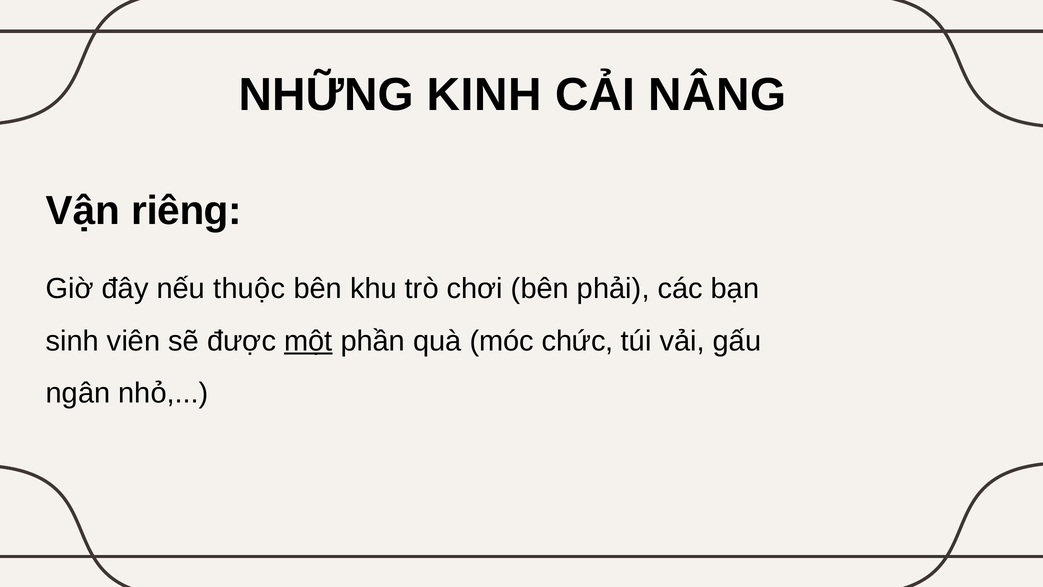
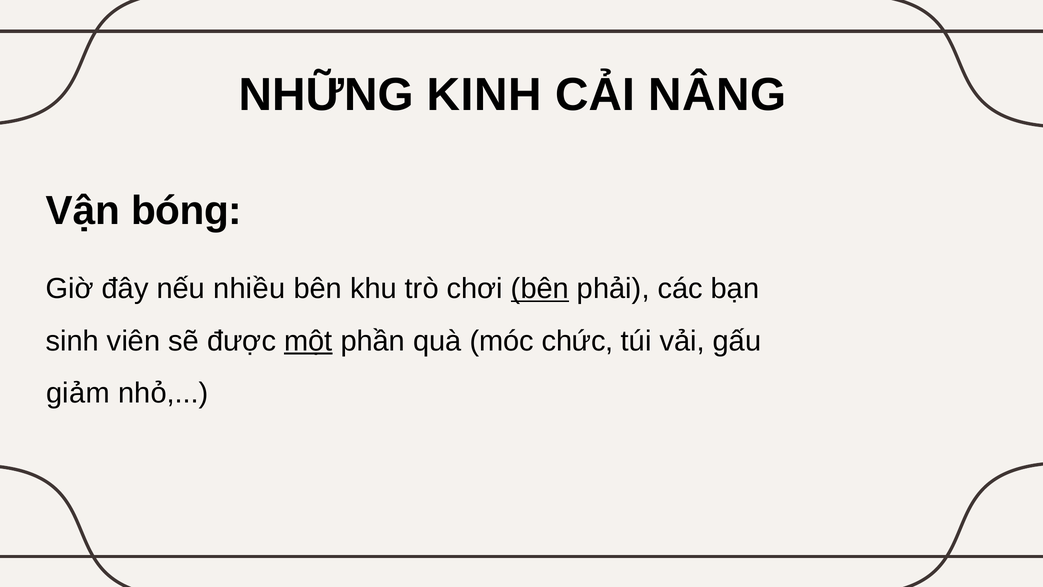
riêng: riêng -> bóng
thuộc: thuộc -> nhiều
bên at (540, 289) underline: none -> present
ngân: ngân -> giảm
